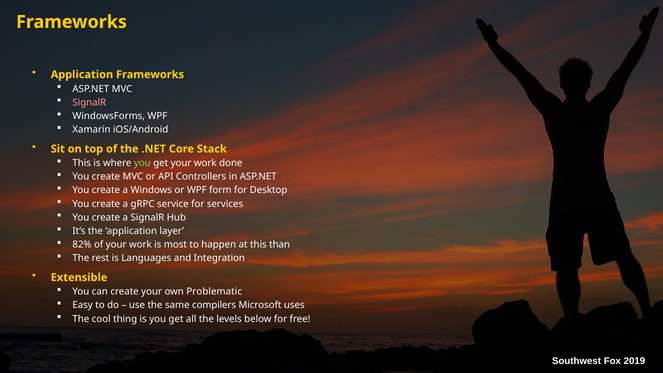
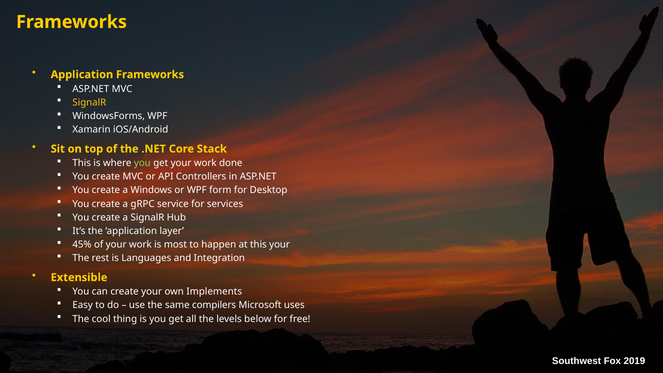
SignalR at (89, 102) colour: pink -> yellow
82%: 82% -> 45%
this than: than -> your
Problematic: Problematic -> Implements
